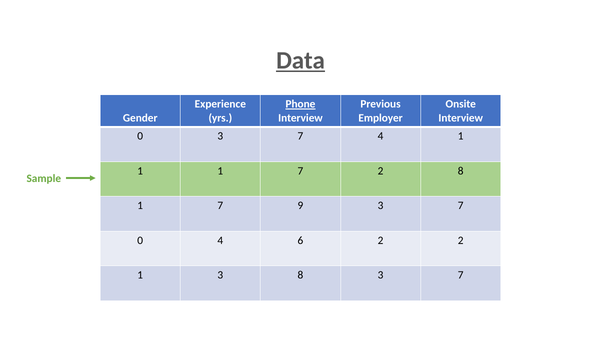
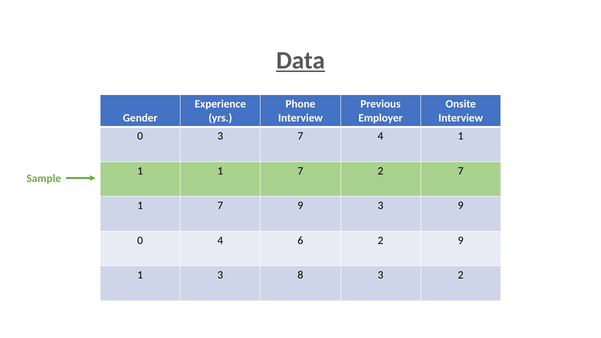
Phone underline: present -> none
2 8: 8 -> 7
9 3 7: 7 -> 9
2 2: 2 -> 9
8 3 7: 7 -> 2
